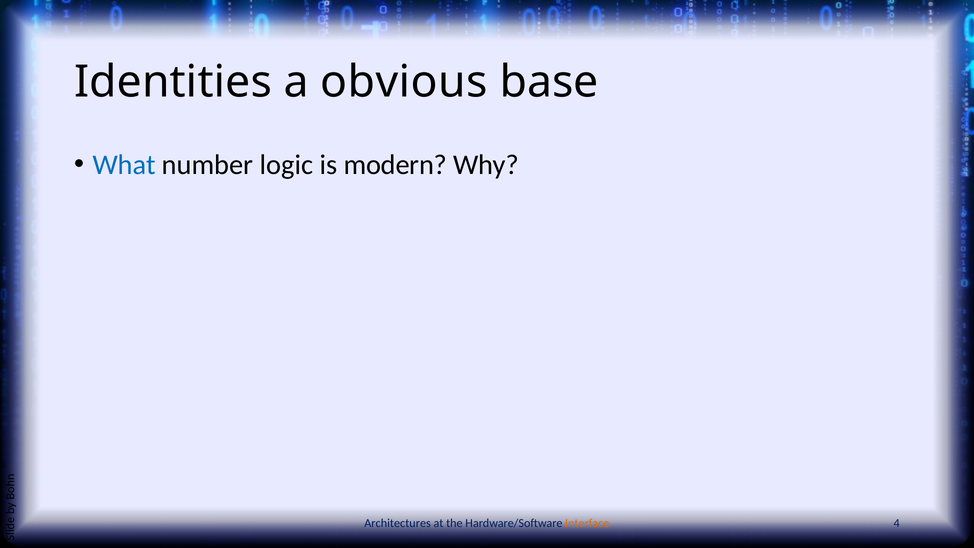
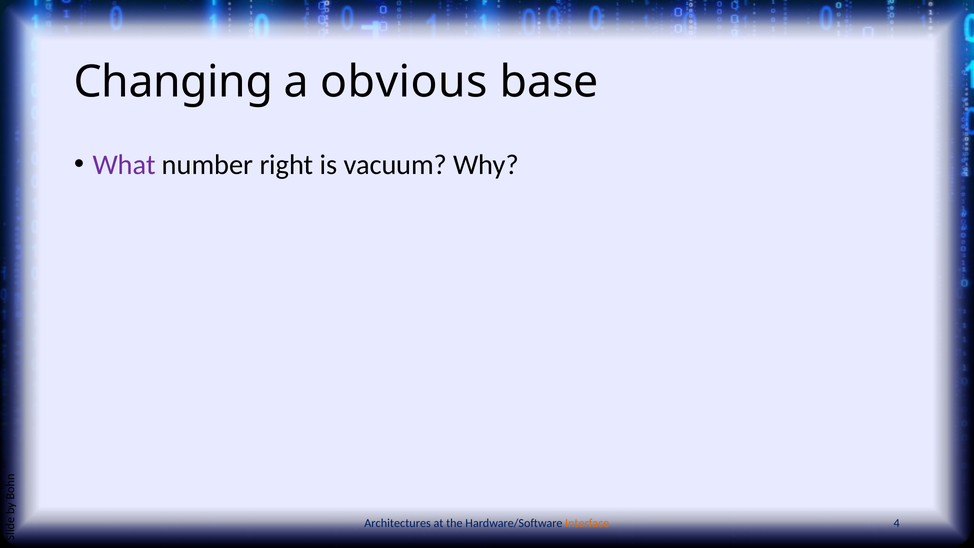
Identities: Identities -> Changing
What colour: blue -> purple
logic: logic -> right
modern: modern -> vacuum
